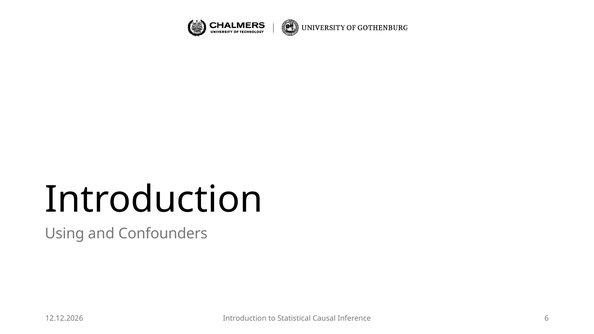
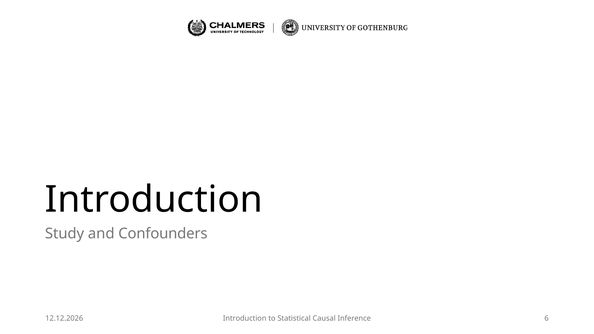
Using: Using -> Study
